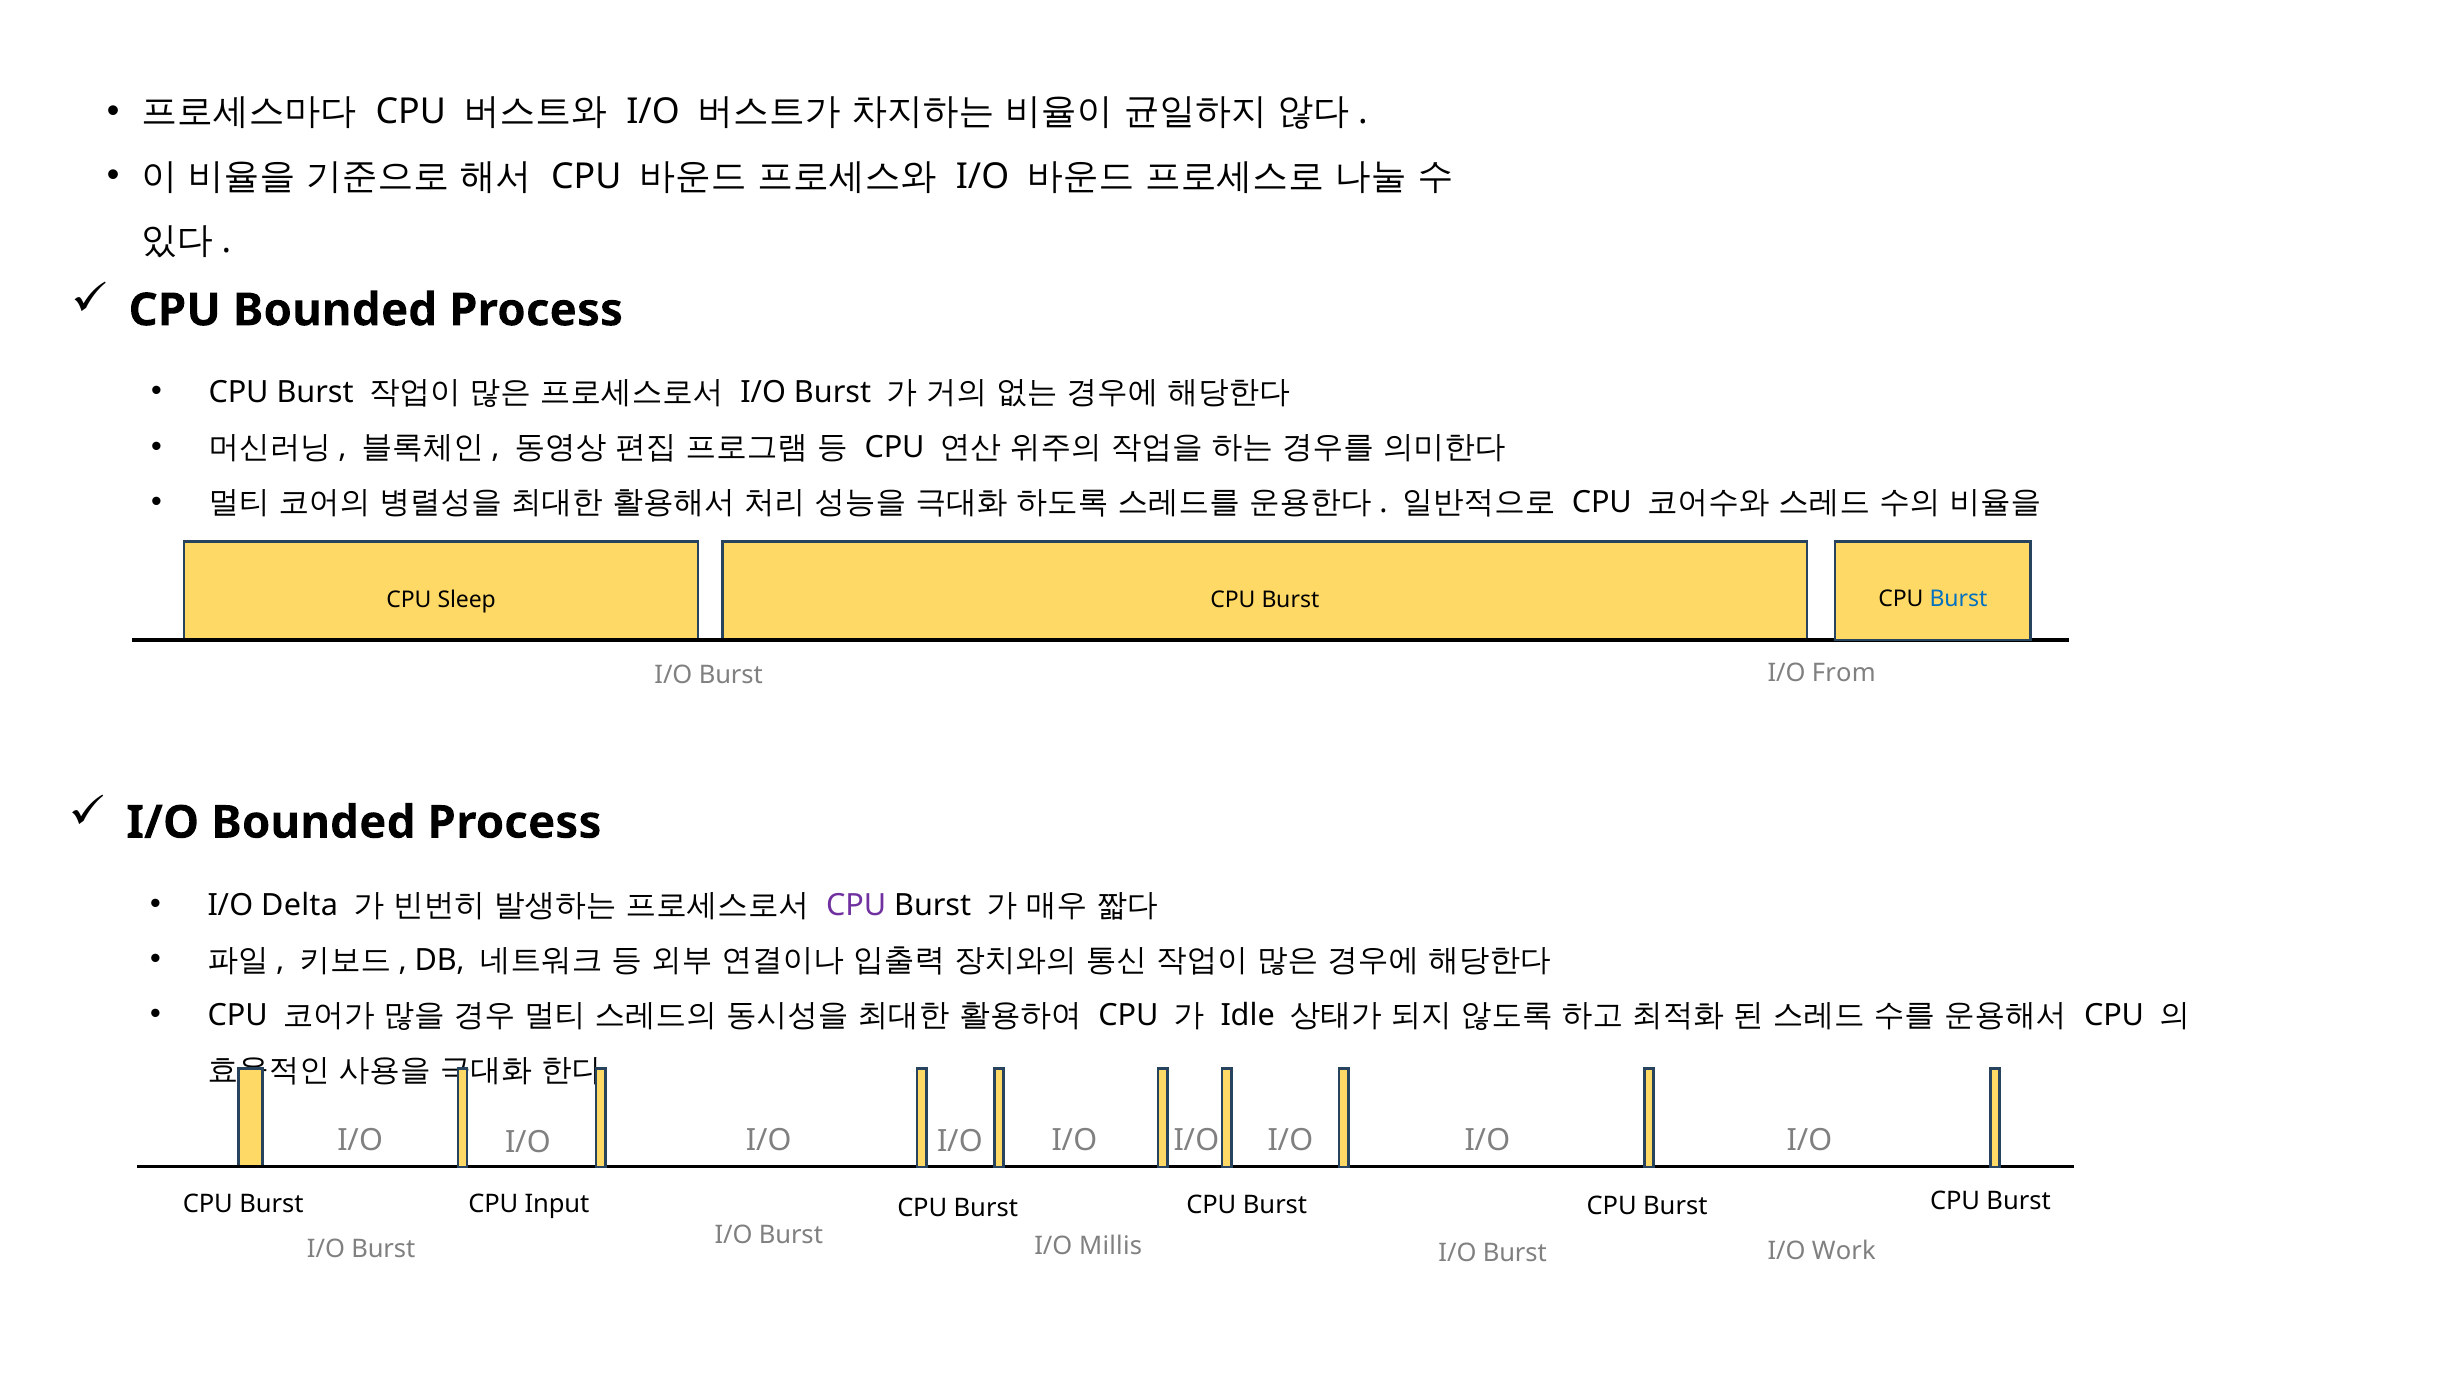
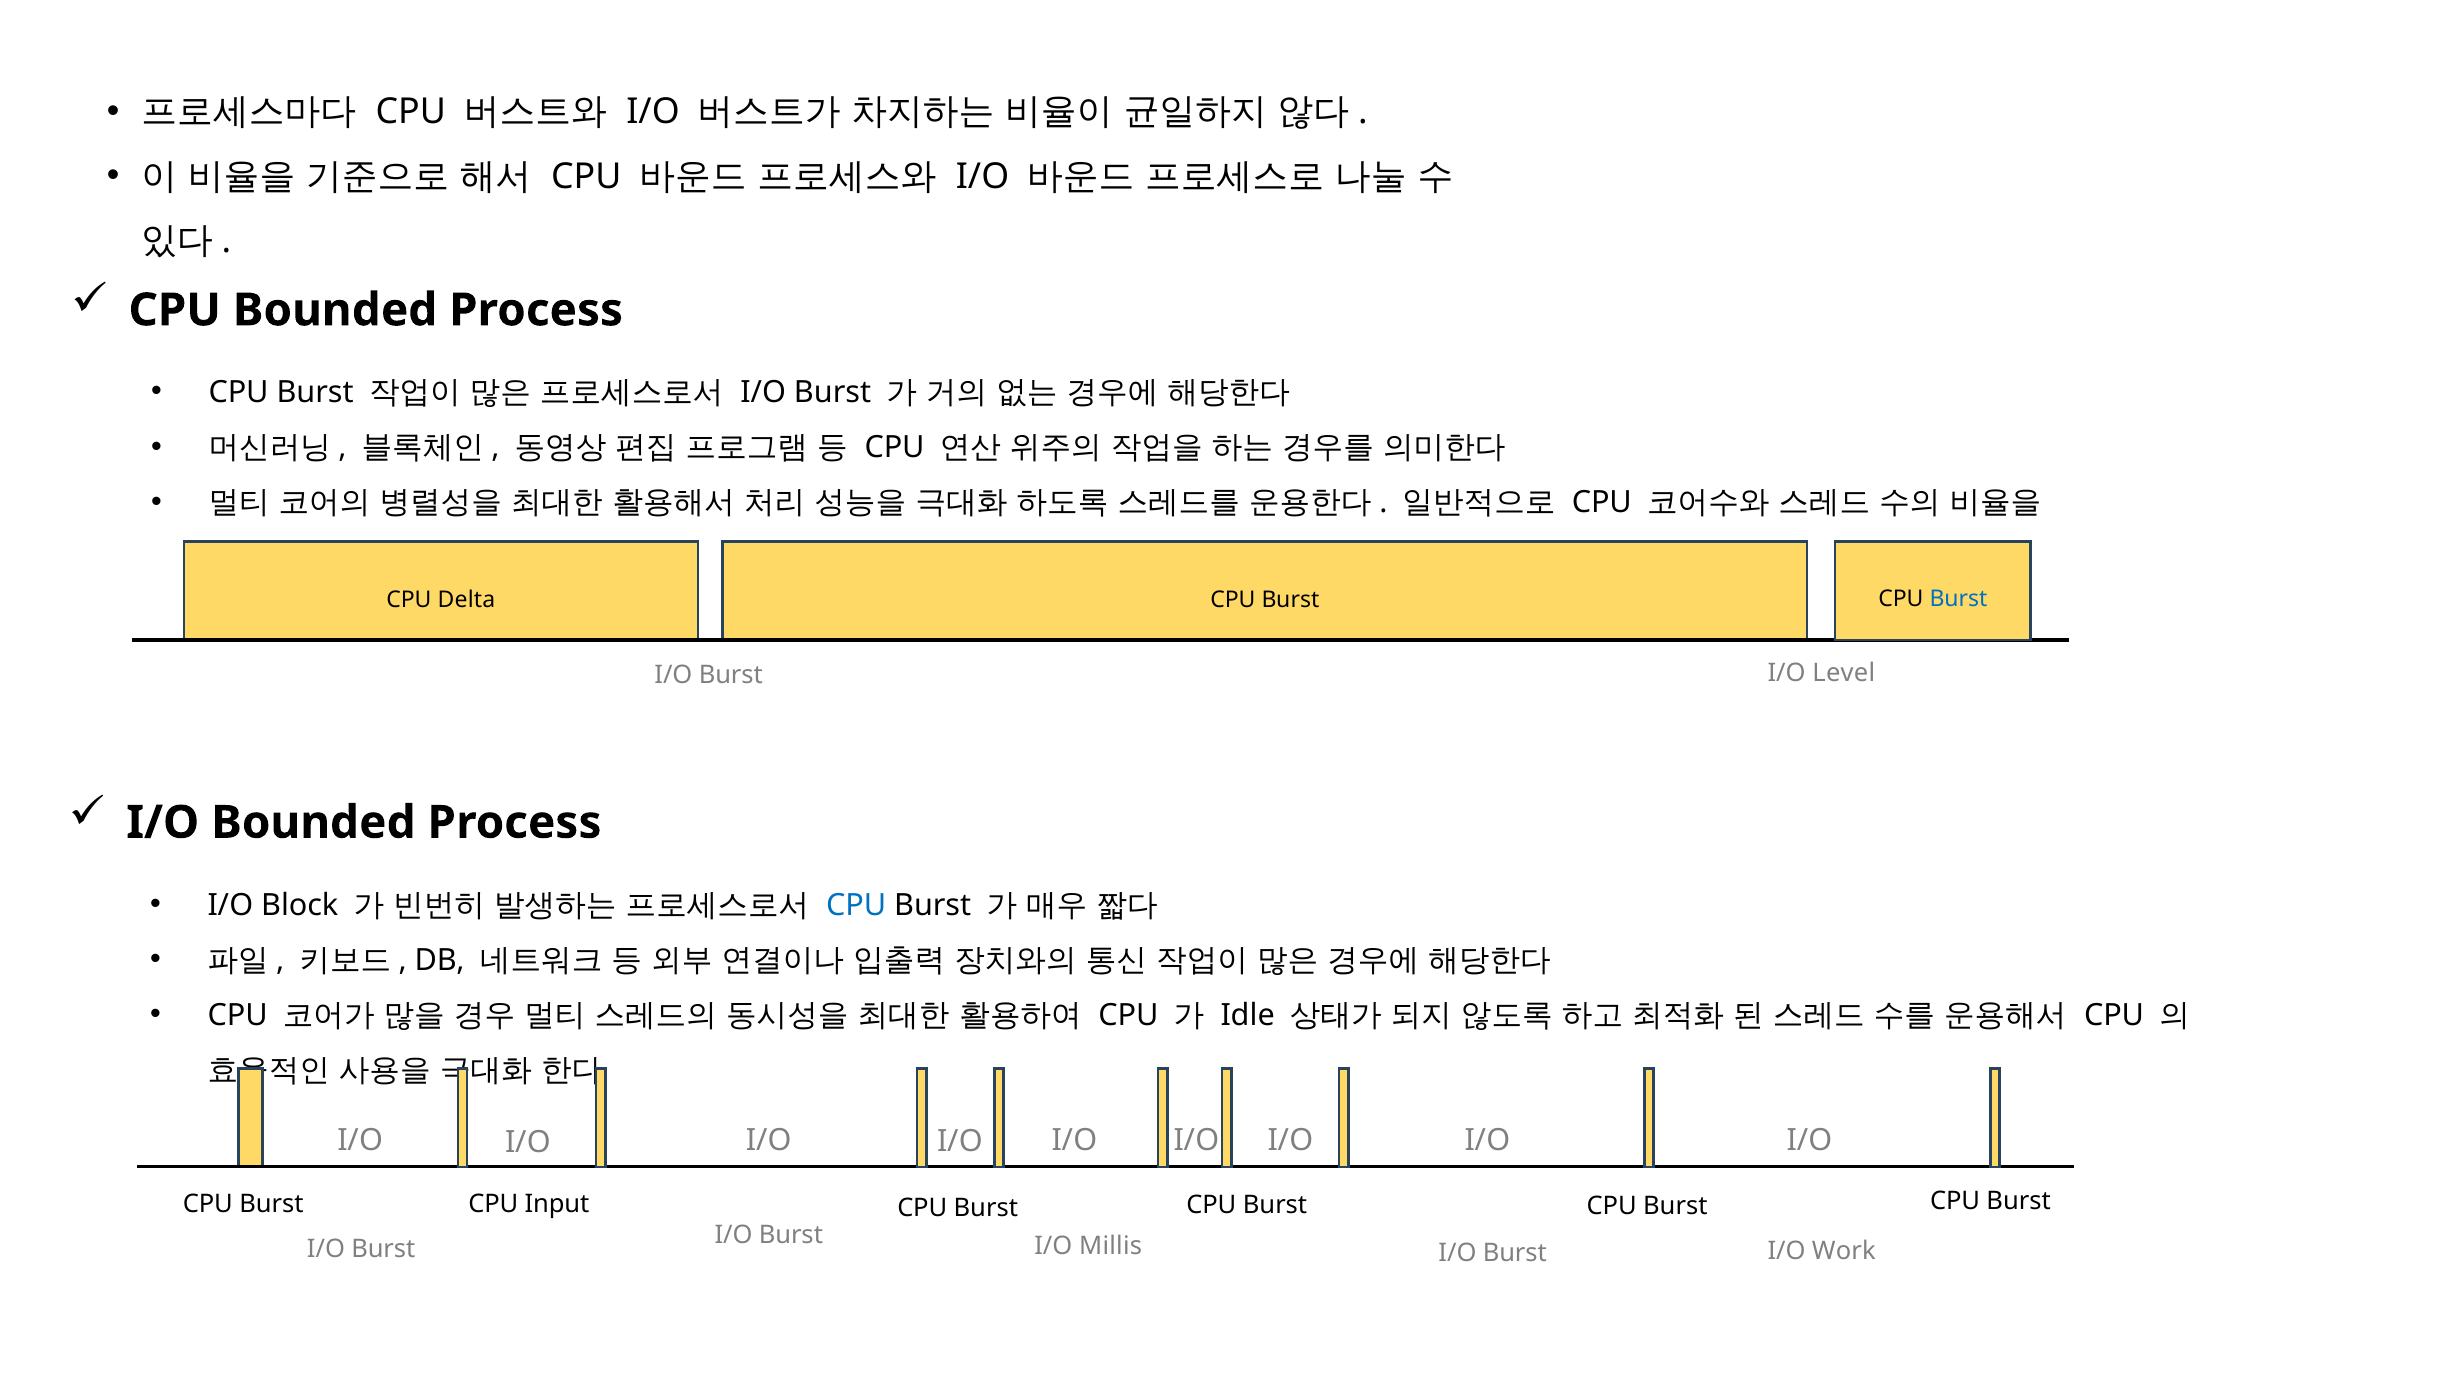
Sleep: Sleep -> Delta
From: From -> Level
Delta: Delta -> Block
CPU at (856, 905) colour: purple -> blue
